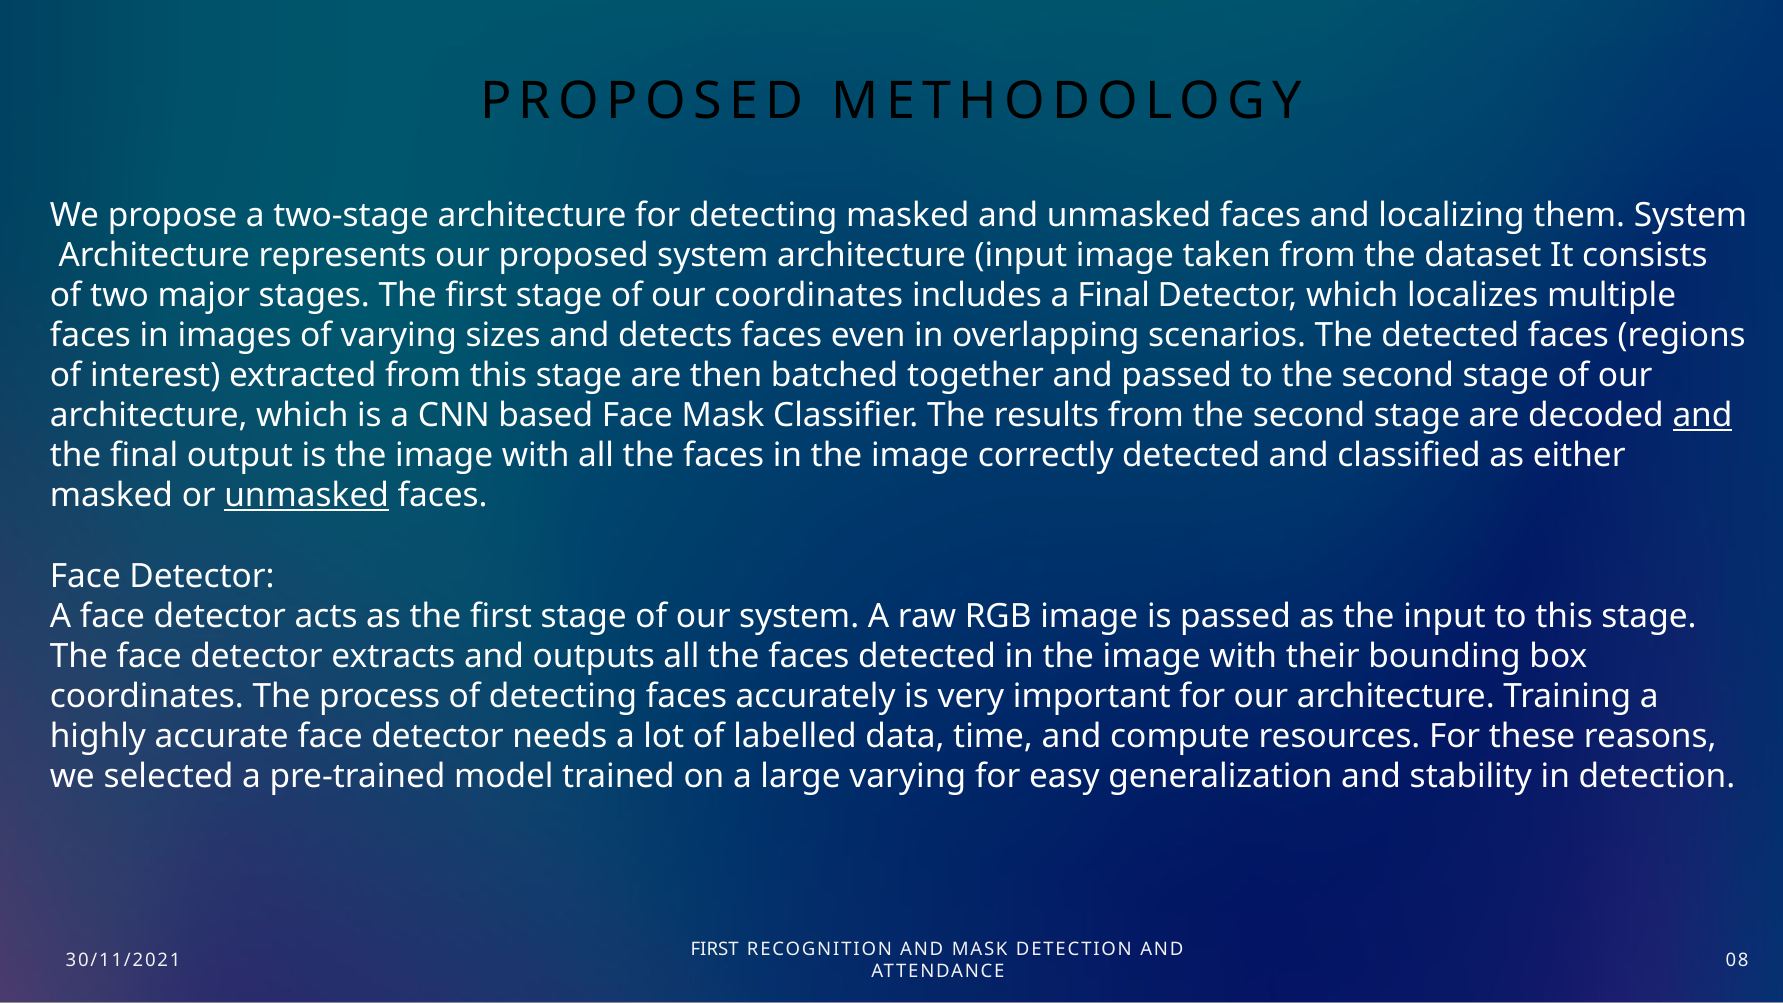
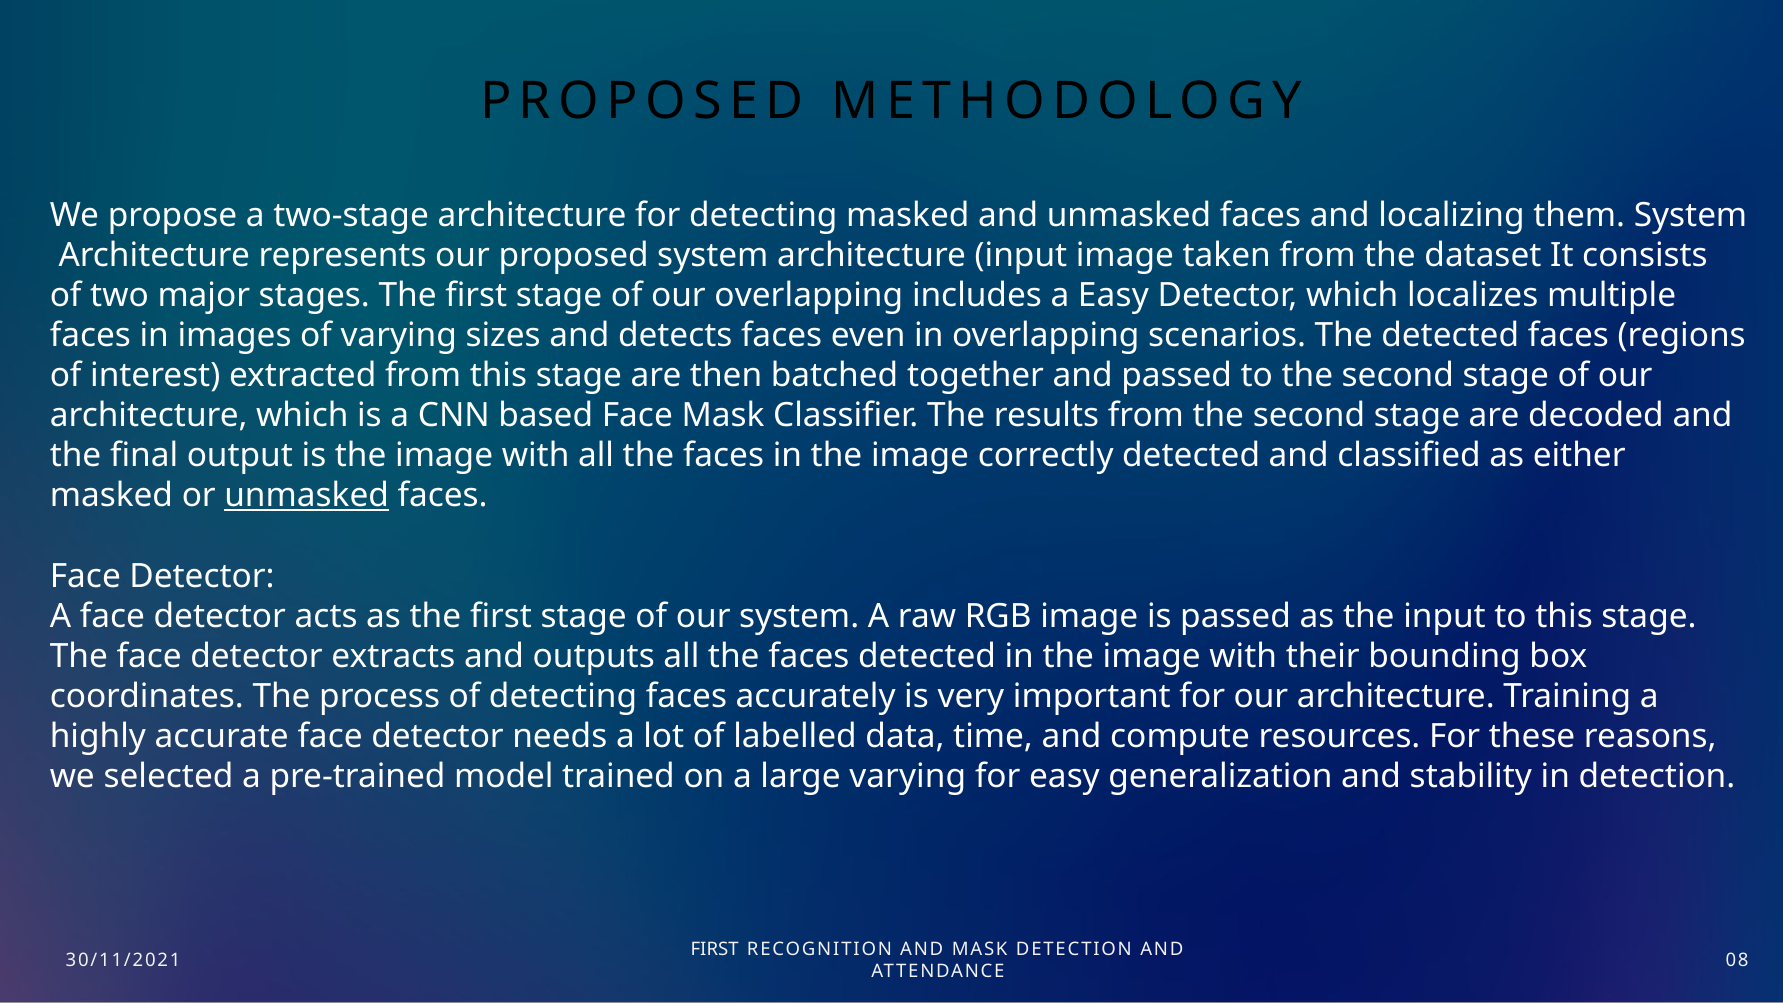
our coordinates: coordinates -> overlapping
a Final: Final -> Easy
and at (1702, 416) underline: present -> none
